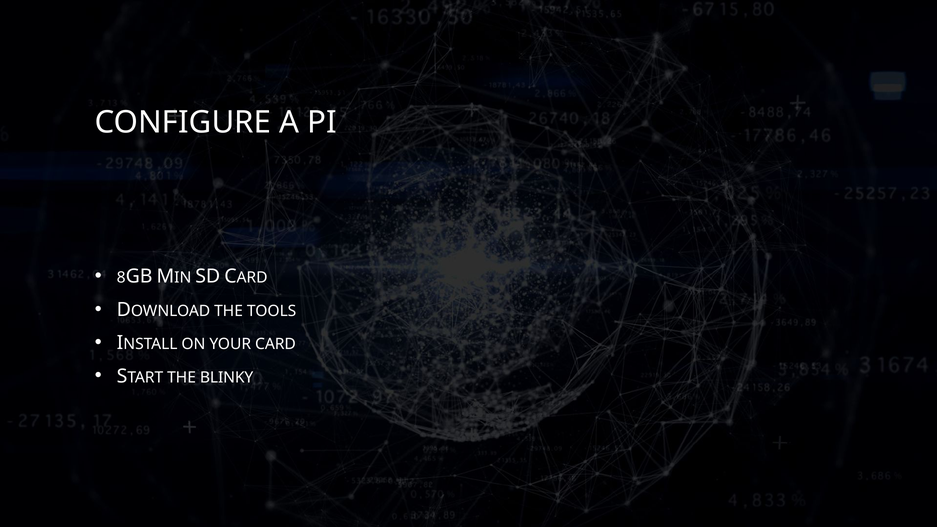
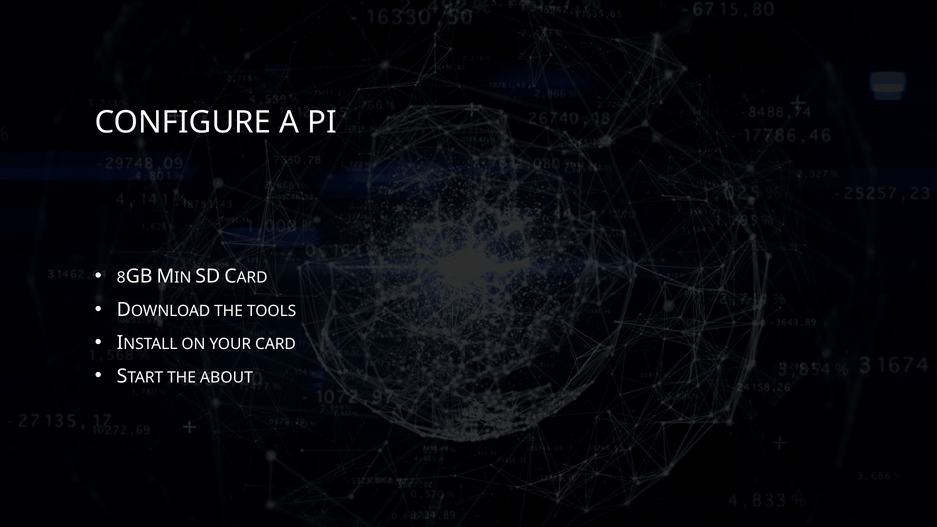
BLINKY: BLINKY -> ABOUT
